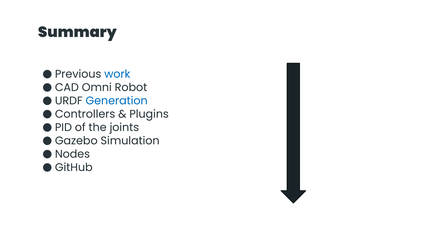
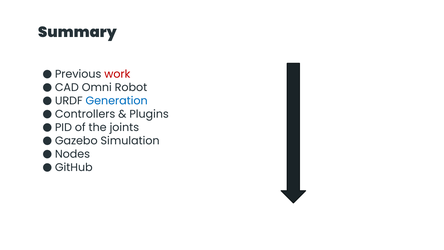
work colour: blue -> red
